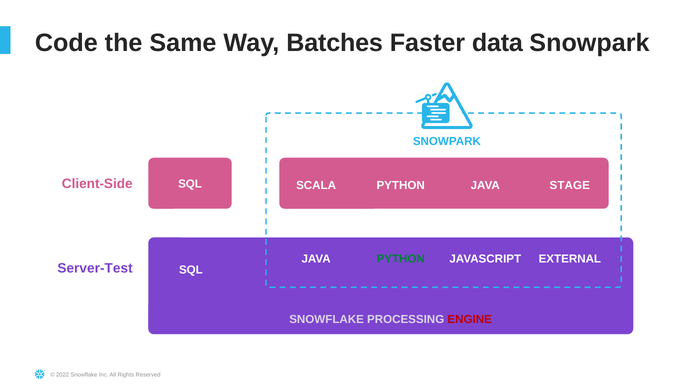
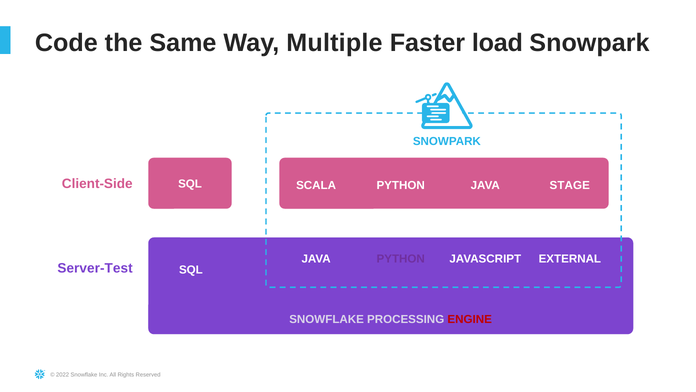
Batches: Batches -> Multiple
data: data -> load
PYTHON at (401, 258) colour: green -> purple
